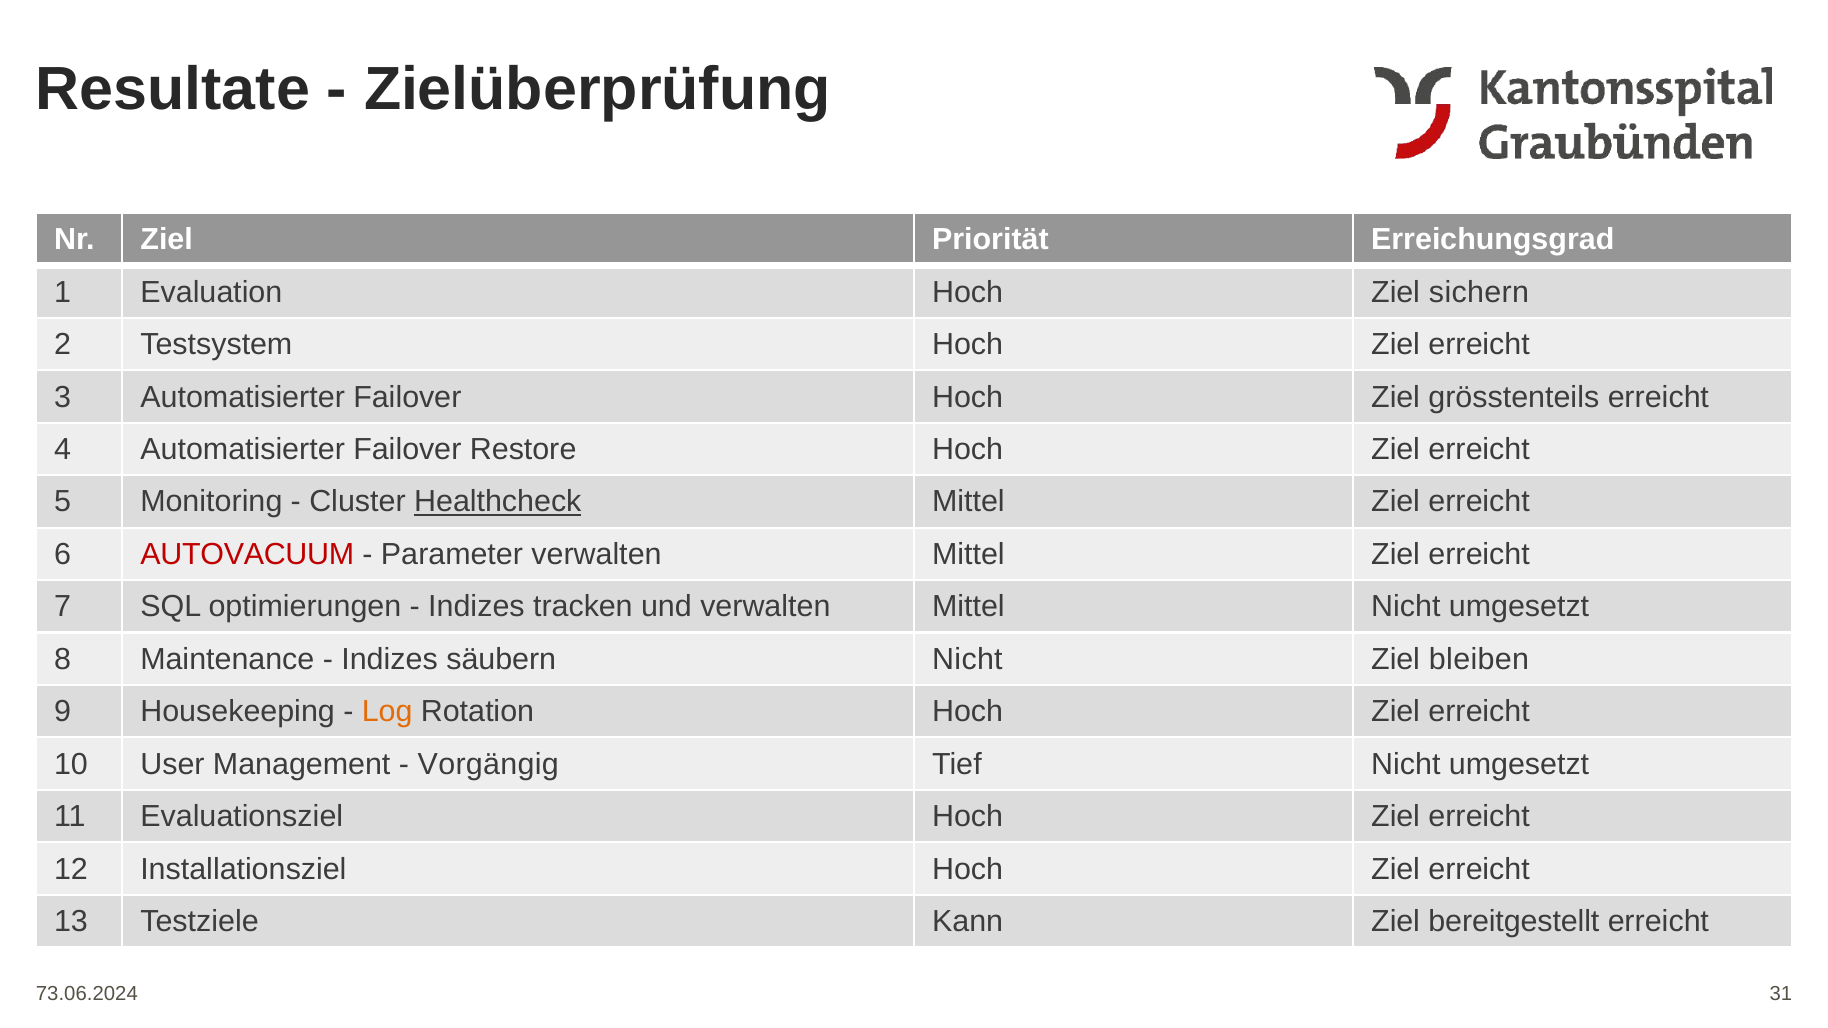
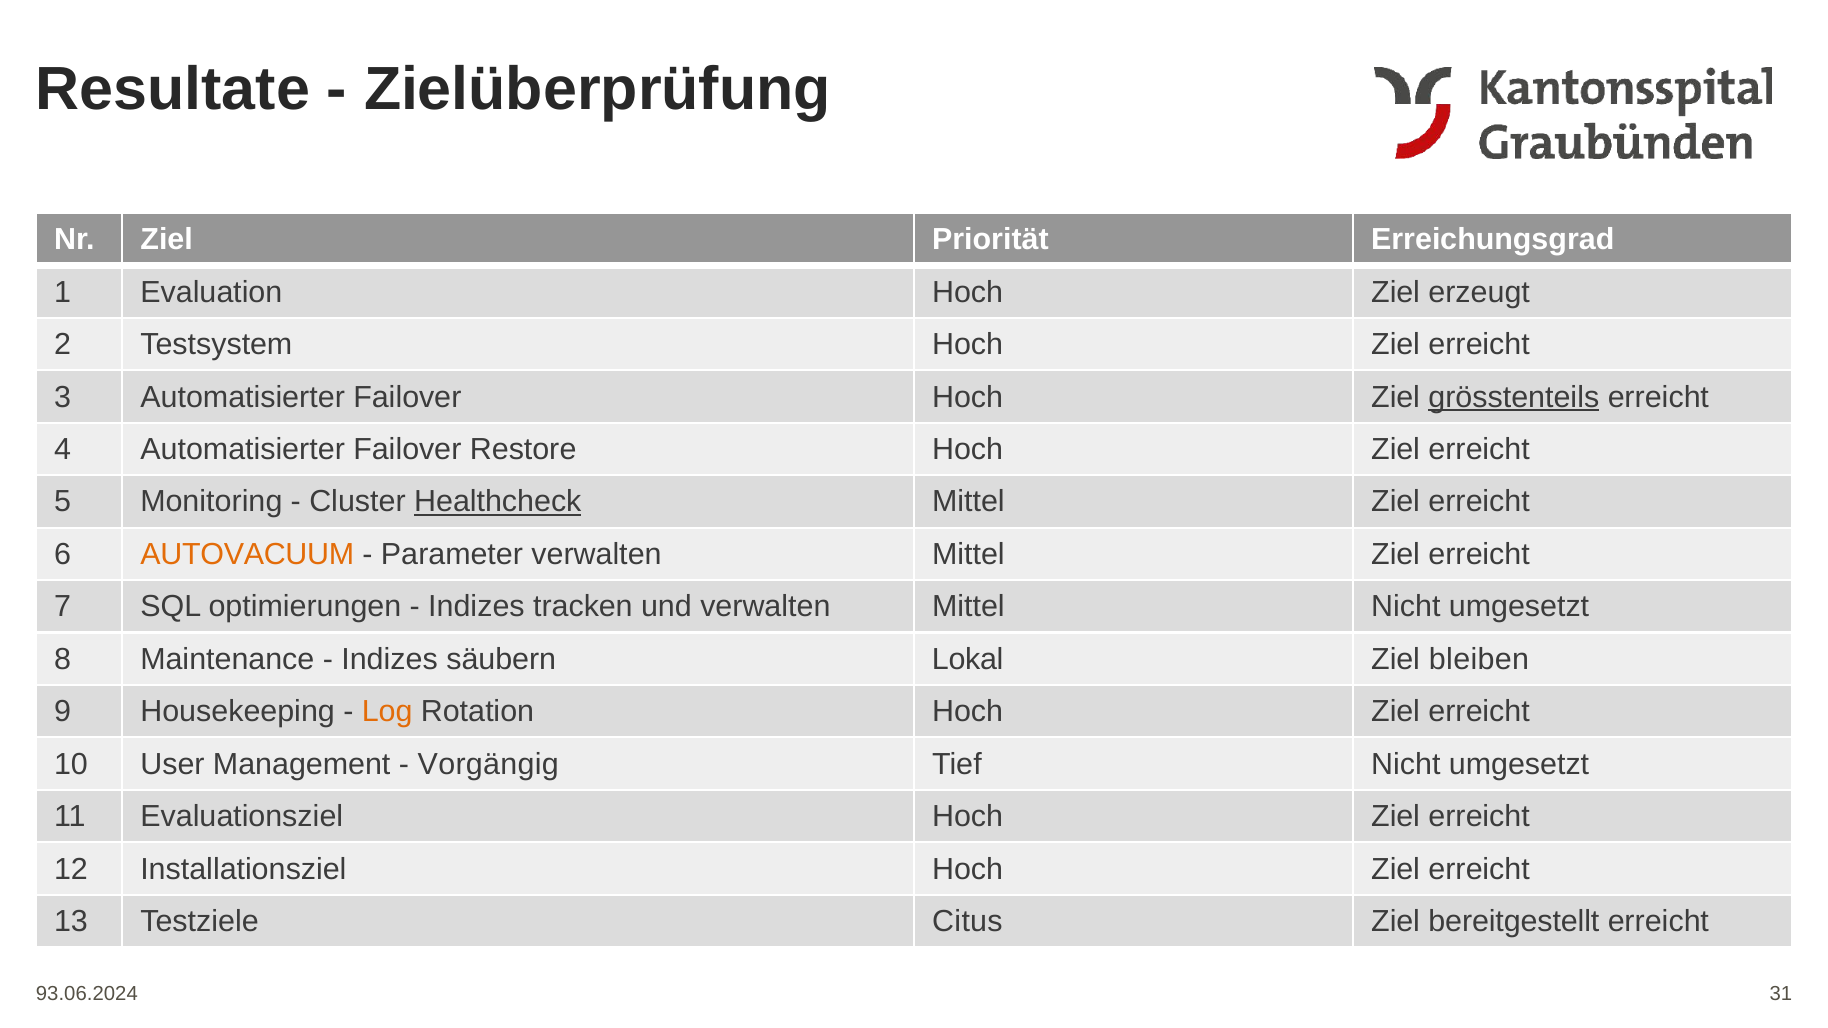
sichern: sichern -> erzeugt
grösstenteils underline: none -> present
AUTOVACUUM colour: red -> orange
säubern Nicht: Nicht -> Lokal
Kann: Kann -> Citus
73.06.2024: 73.06.2024 -> 93.06.2024
